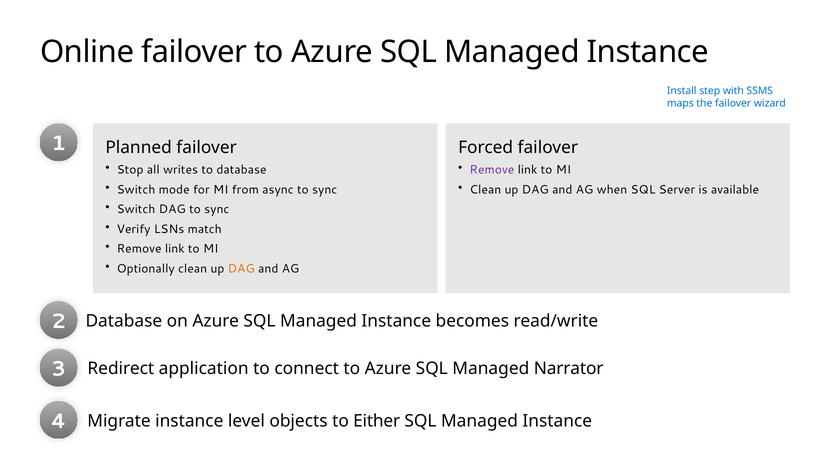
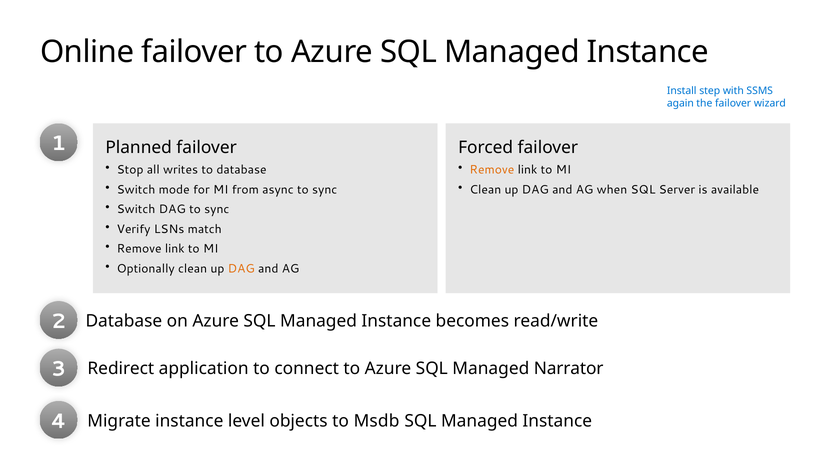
maps: maps -> again
Remove at (492, 170) colour: purple -> orange
Either: Either -> Msdb
